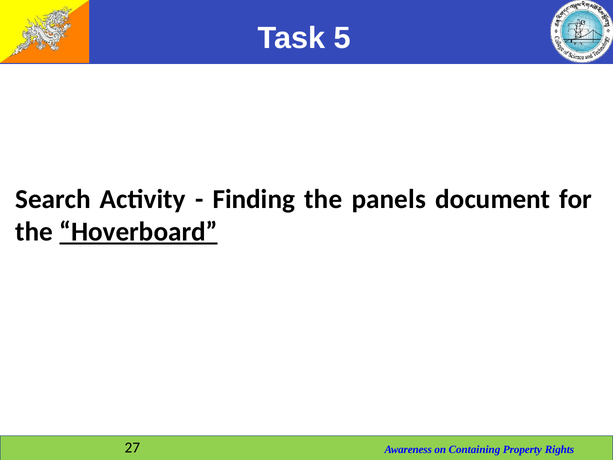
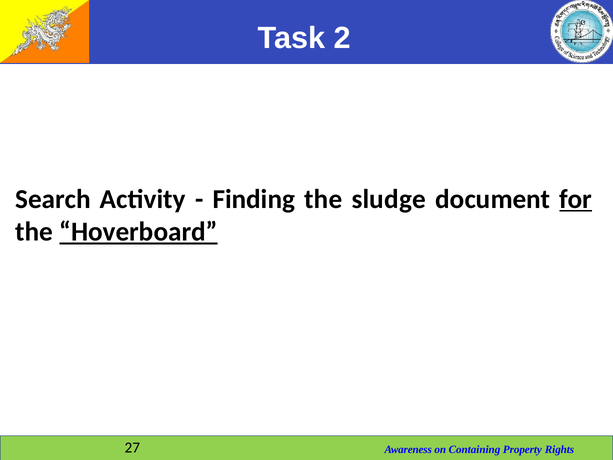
5: 5 -> 2
panels: panels -> sludge
for underline: none -> present
